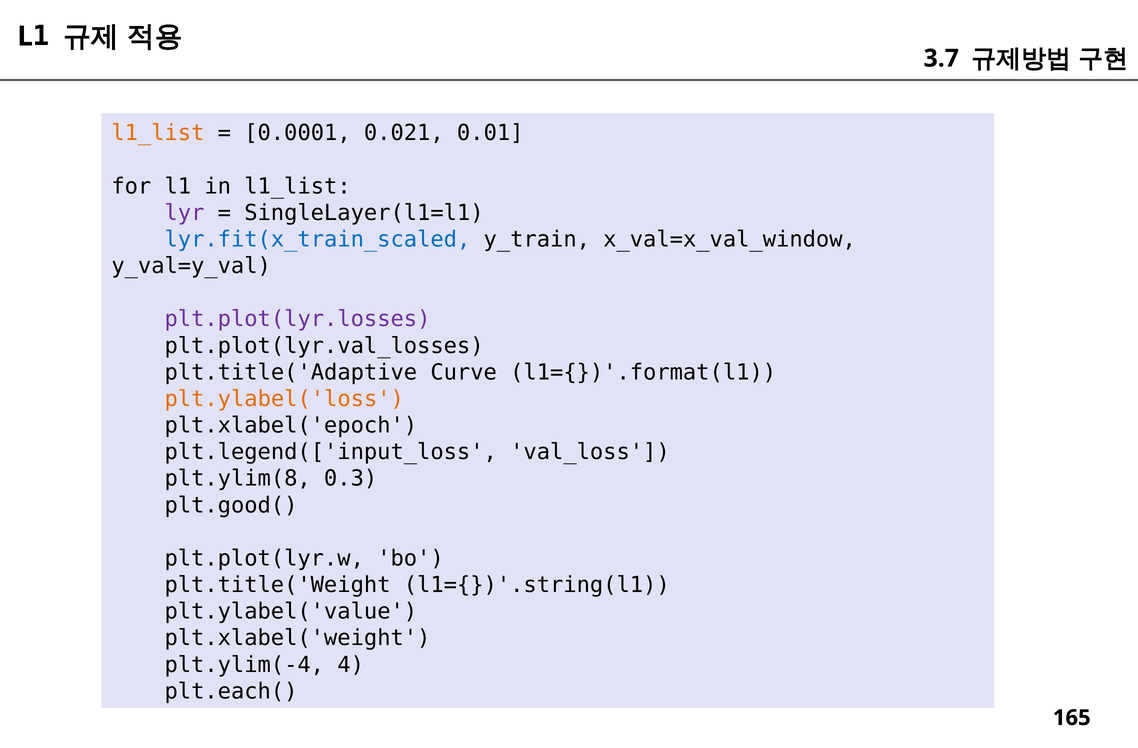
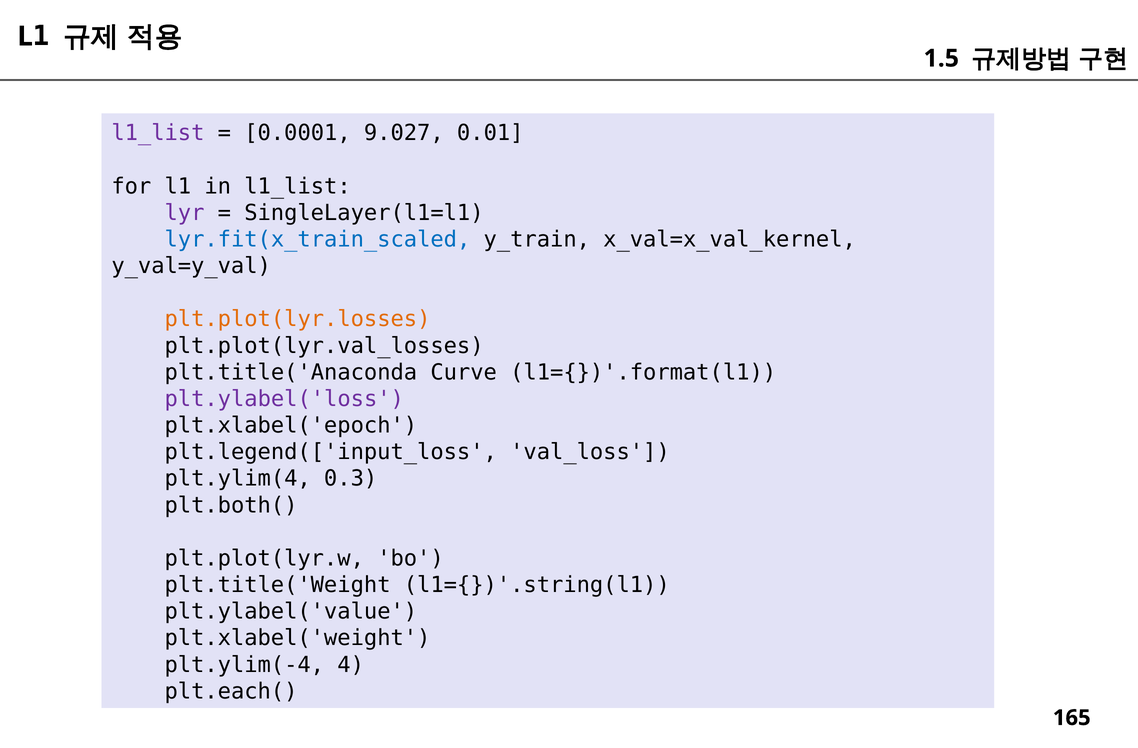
3.7: 3.7 -> 1.5
l1_list at (158, 133) colour: orange -> purple
0.021: 0.021 -> 9.027
x_val=x_val_window: x_val=x_val_window -> x_val=x_val_kernel
plt.plot(lyr.losses colour: purple -> orange
plt.title('Adaptive: plt.title('Adaptive -> plt.title('Anaconda
plt.ylabel('loss colour: orange -> purple
plt.ylim(8: plt.ylim(8 -> plt.ylim(4
plt.good(: plt.good( -> plt.both(
